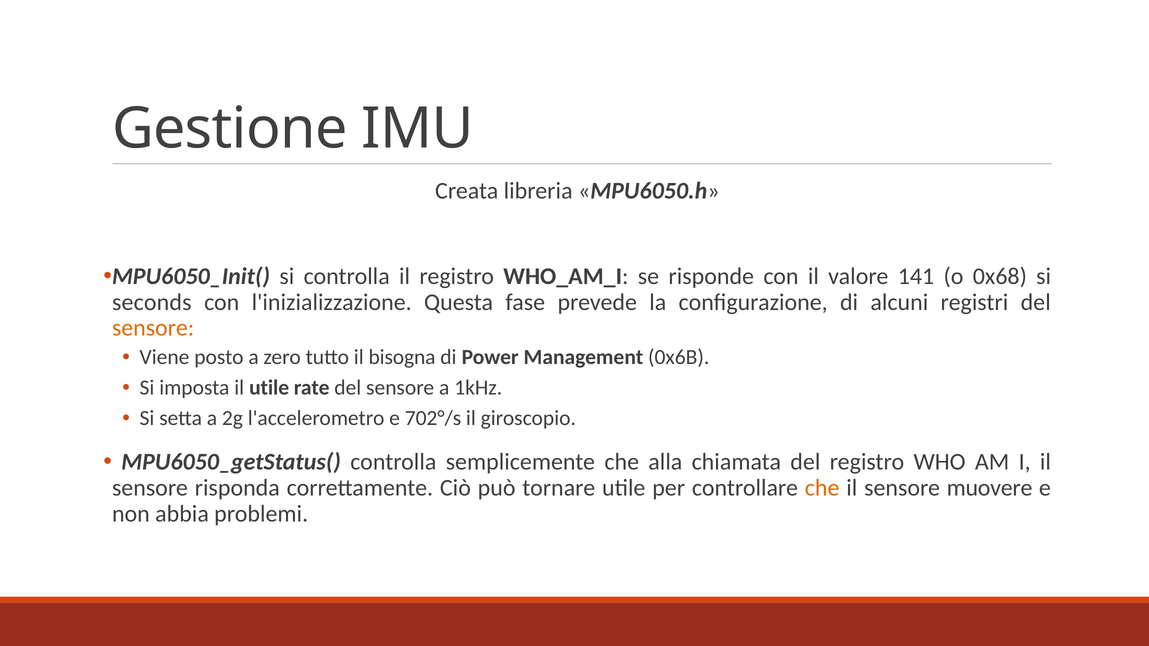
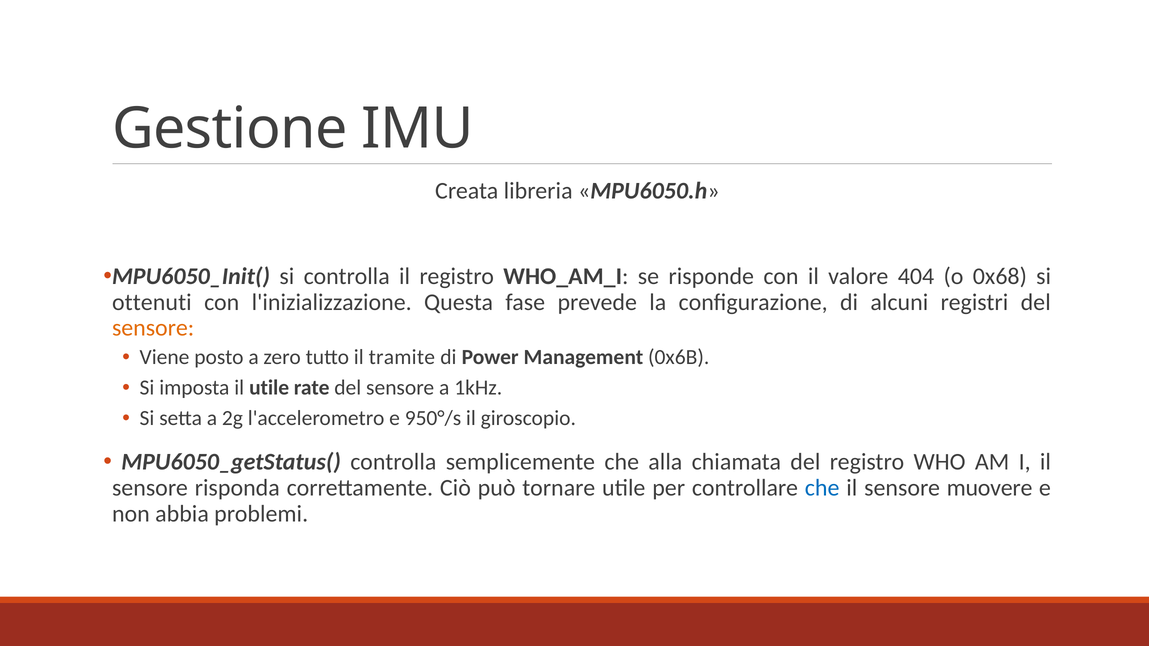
141: 141 -> 404
seconds: seconds -> ottenuti
bisogna: bisogna -> tramite
702°/s: 702°/s -> 950°/s
che at (822, 488) colour: orange -> blue
